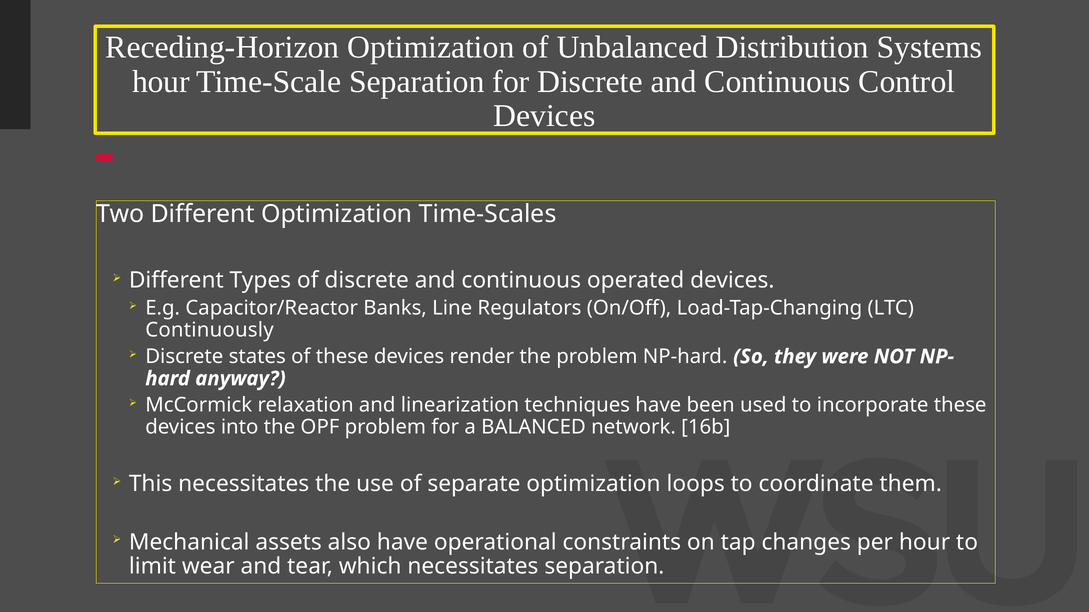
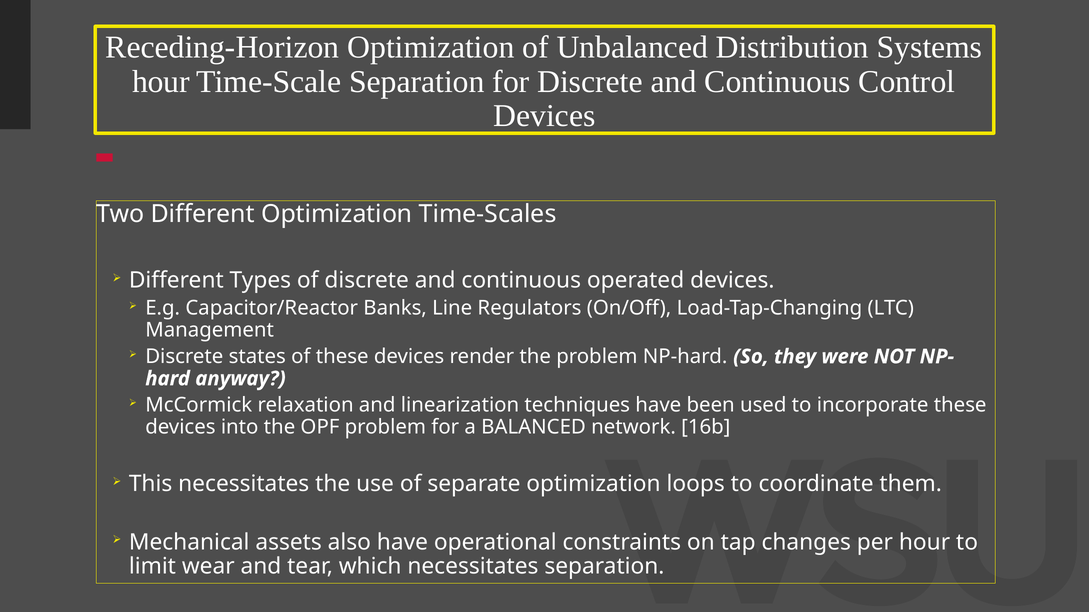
Continuously: Continuously -> Management
